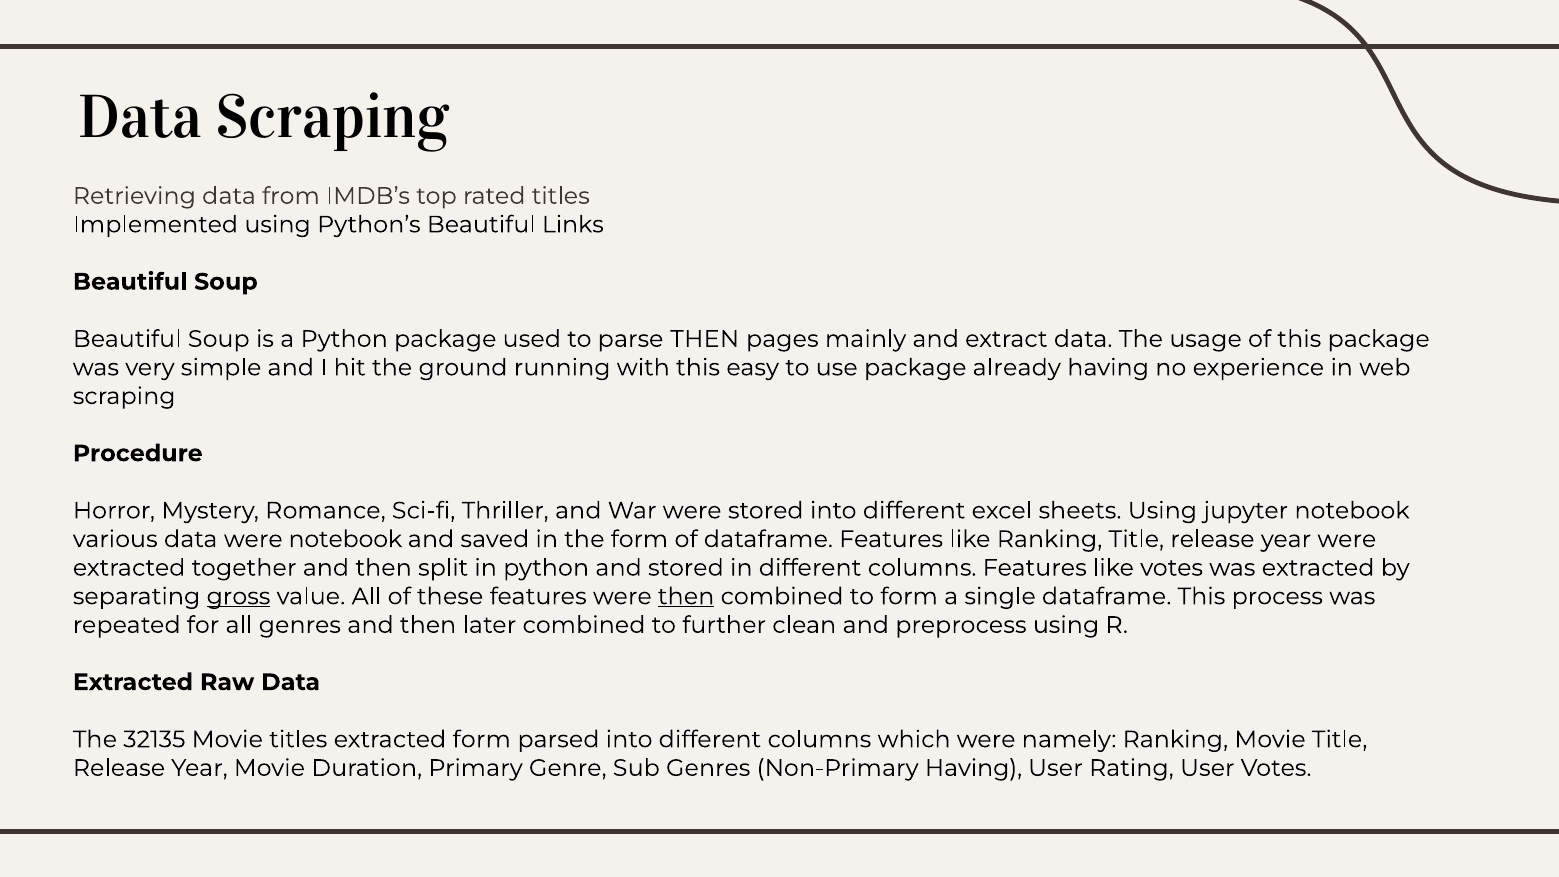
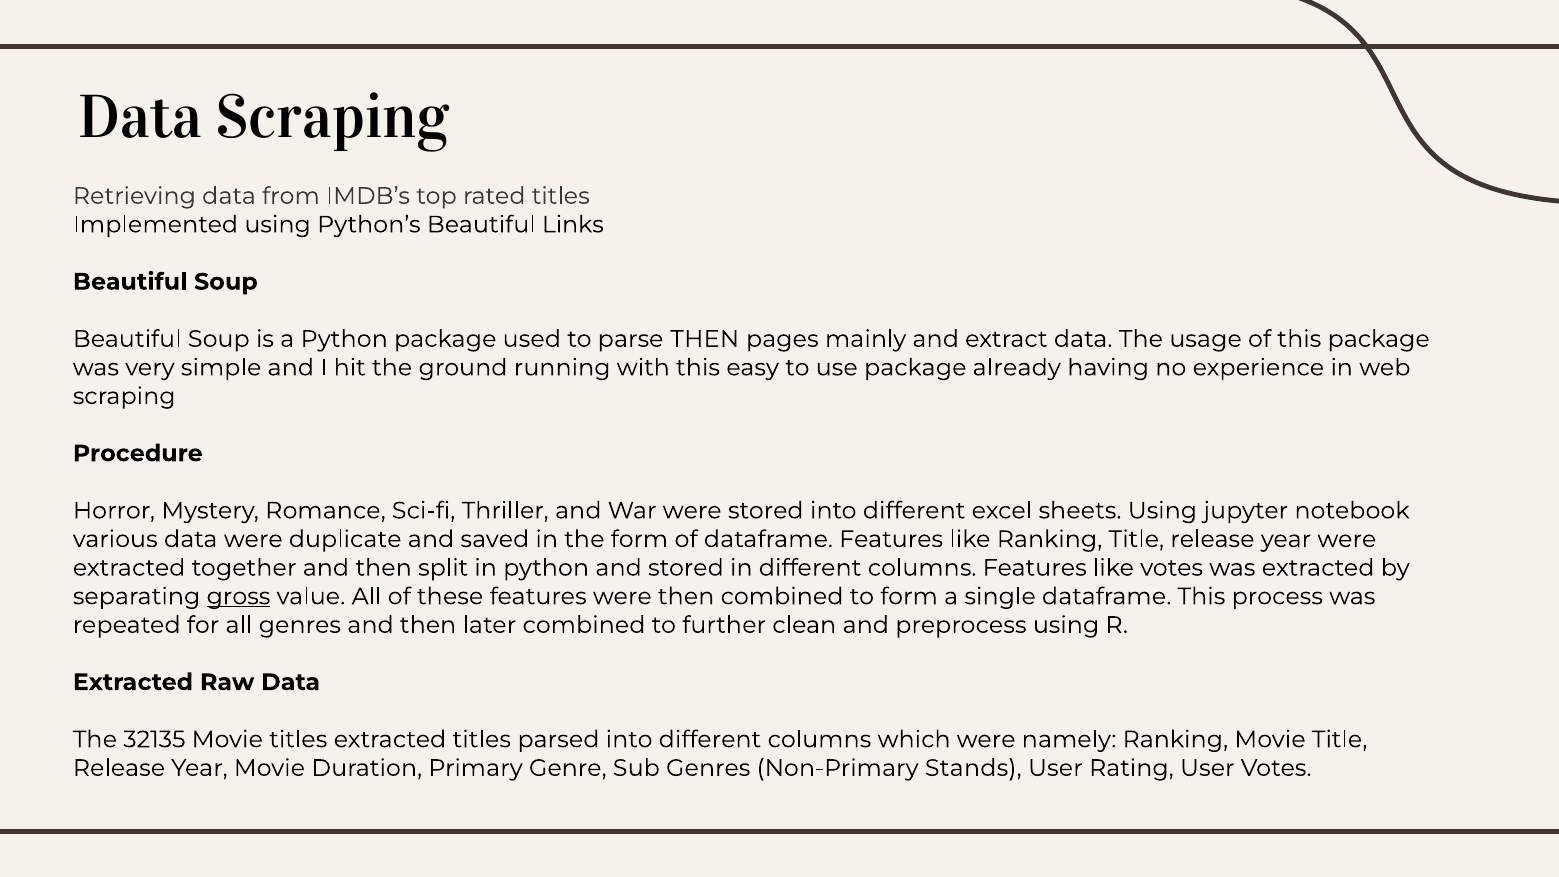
were notebook: notebook -> duplicate
then at (686, 596) underline: present -> none
extracted form: form -> titles
Non-Primary Having: Having -> Stands
